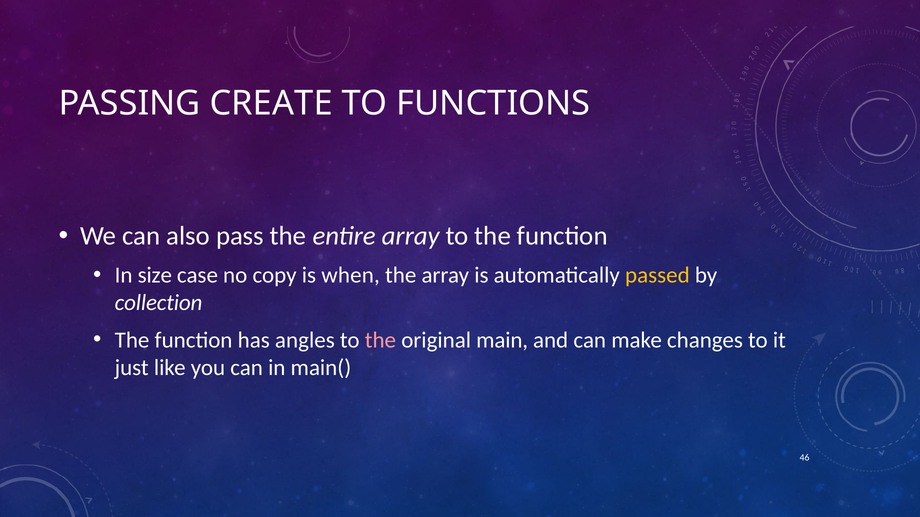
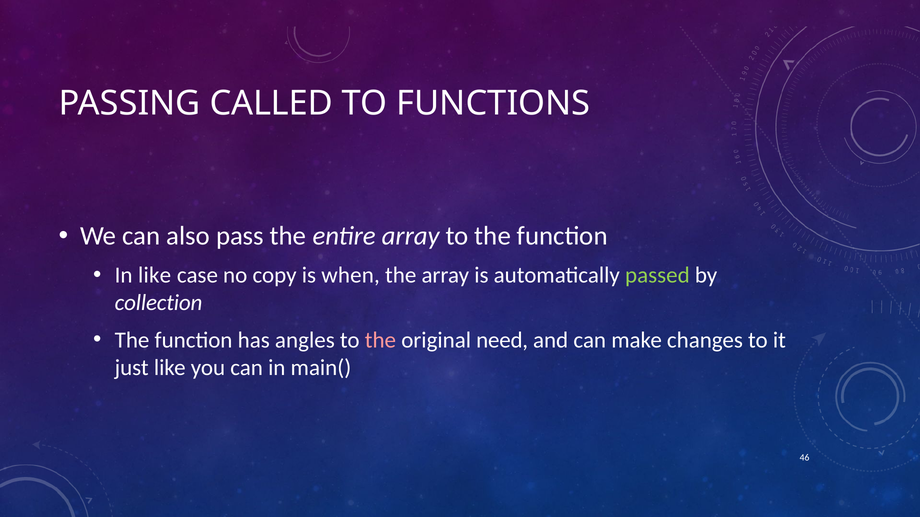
CREATE: CREATE -> CALLED
In size: size -> like
passed colour: yellow -> light green
main: main -> need
